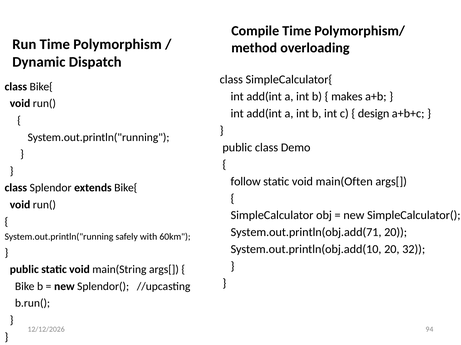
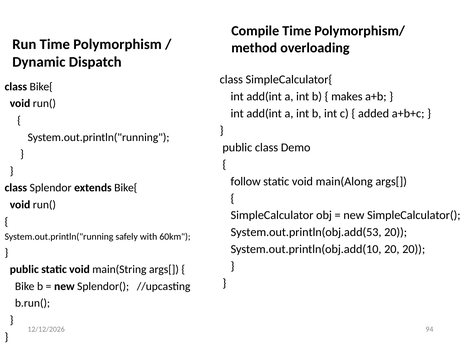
design: design -> added
main(Often: main(Often -> main(Along
System.out.println(obj.add(71: System.out.println(obj.add(71 -> System.out.println(obj.add(53
20 32: 32 -> 20
